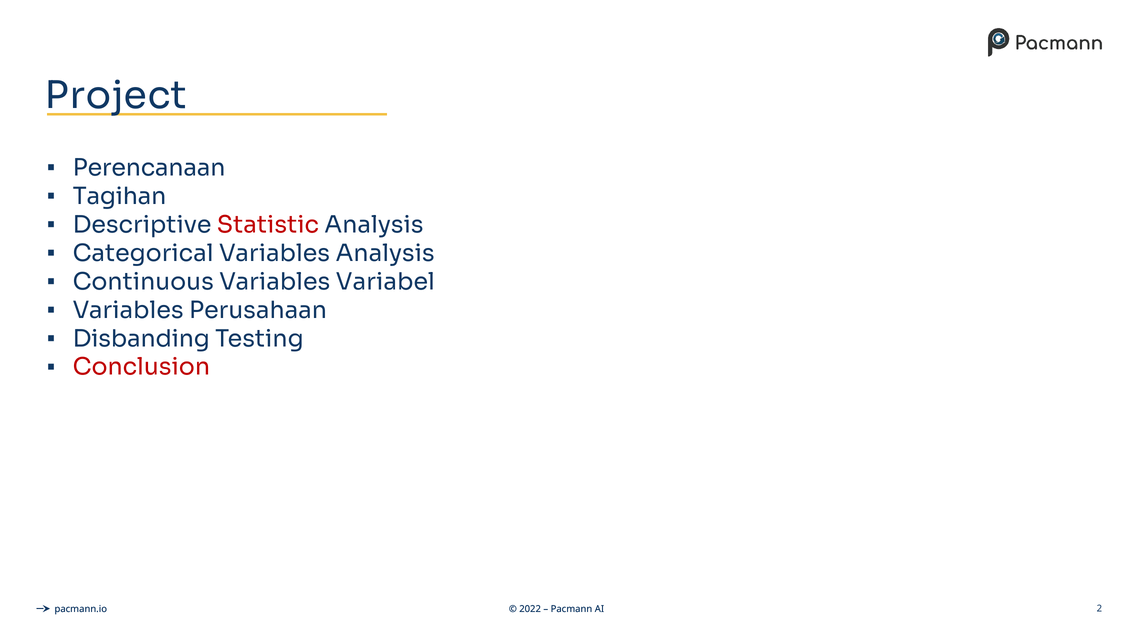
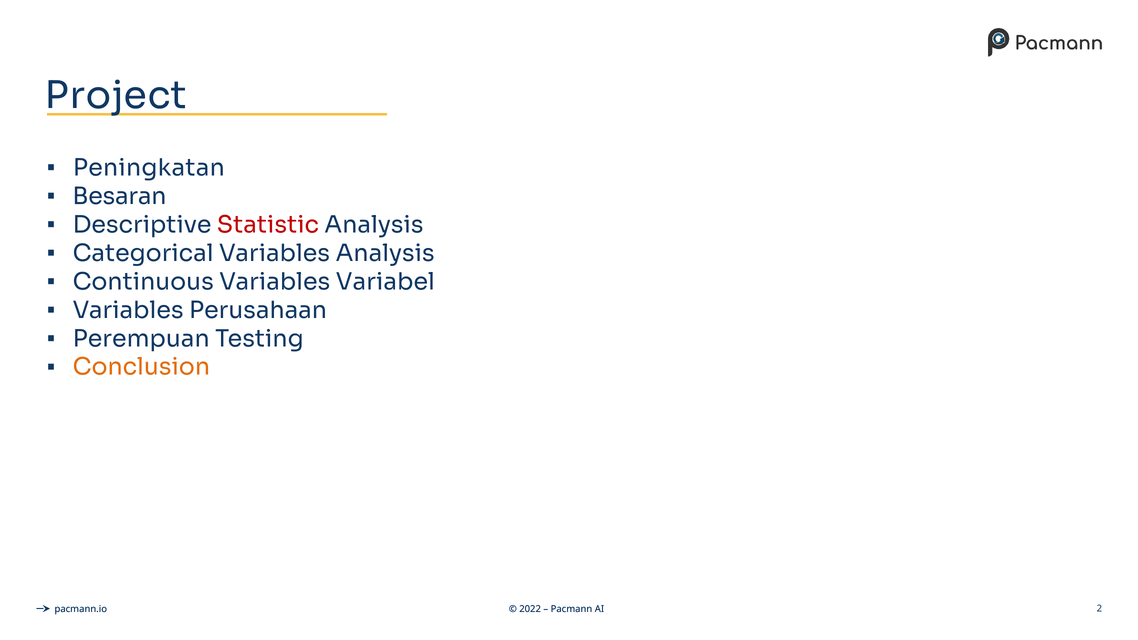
Perencanaan: Perencanaan -> Peningkatan
Tagihan: Tagihan -> Besaran
Disbanding: Disbanding -> Perempuan
Conclusion colour: red -> orange
